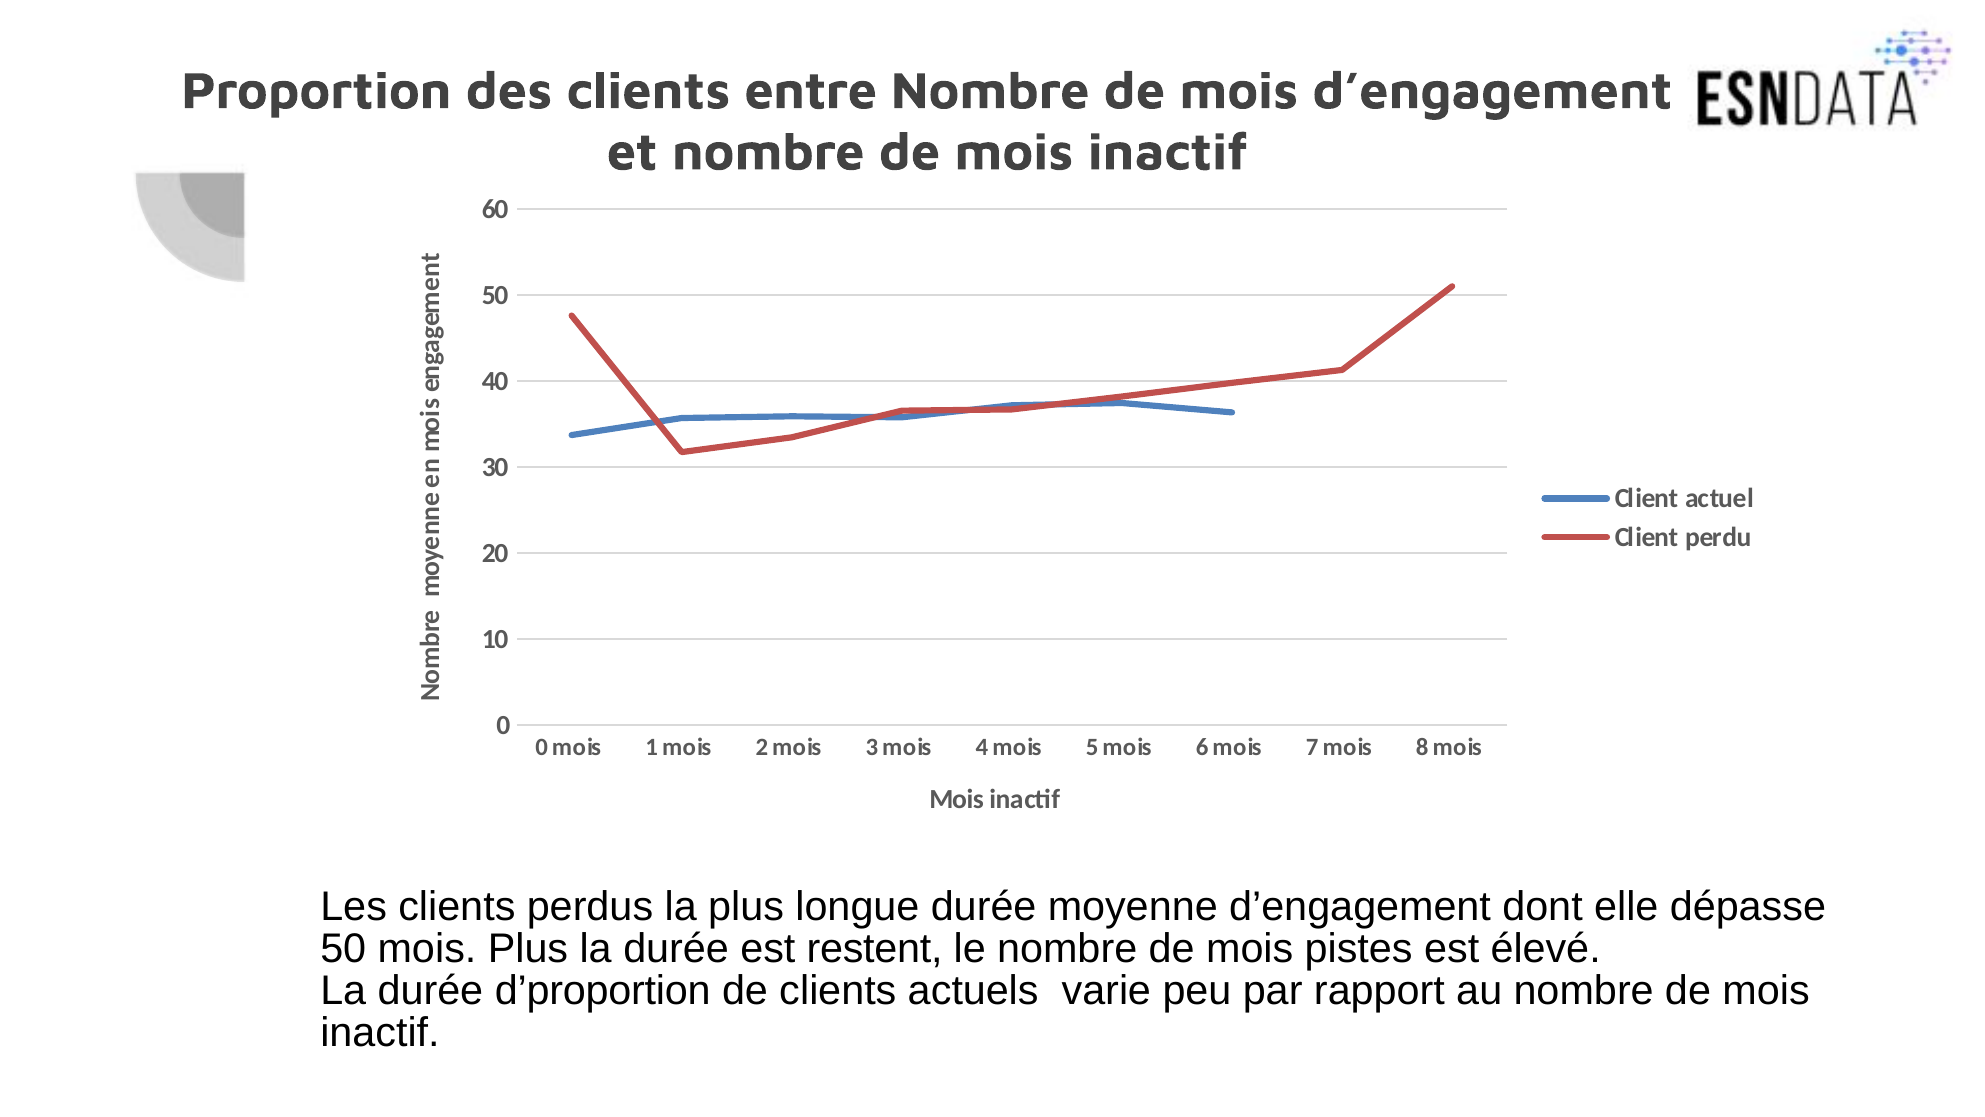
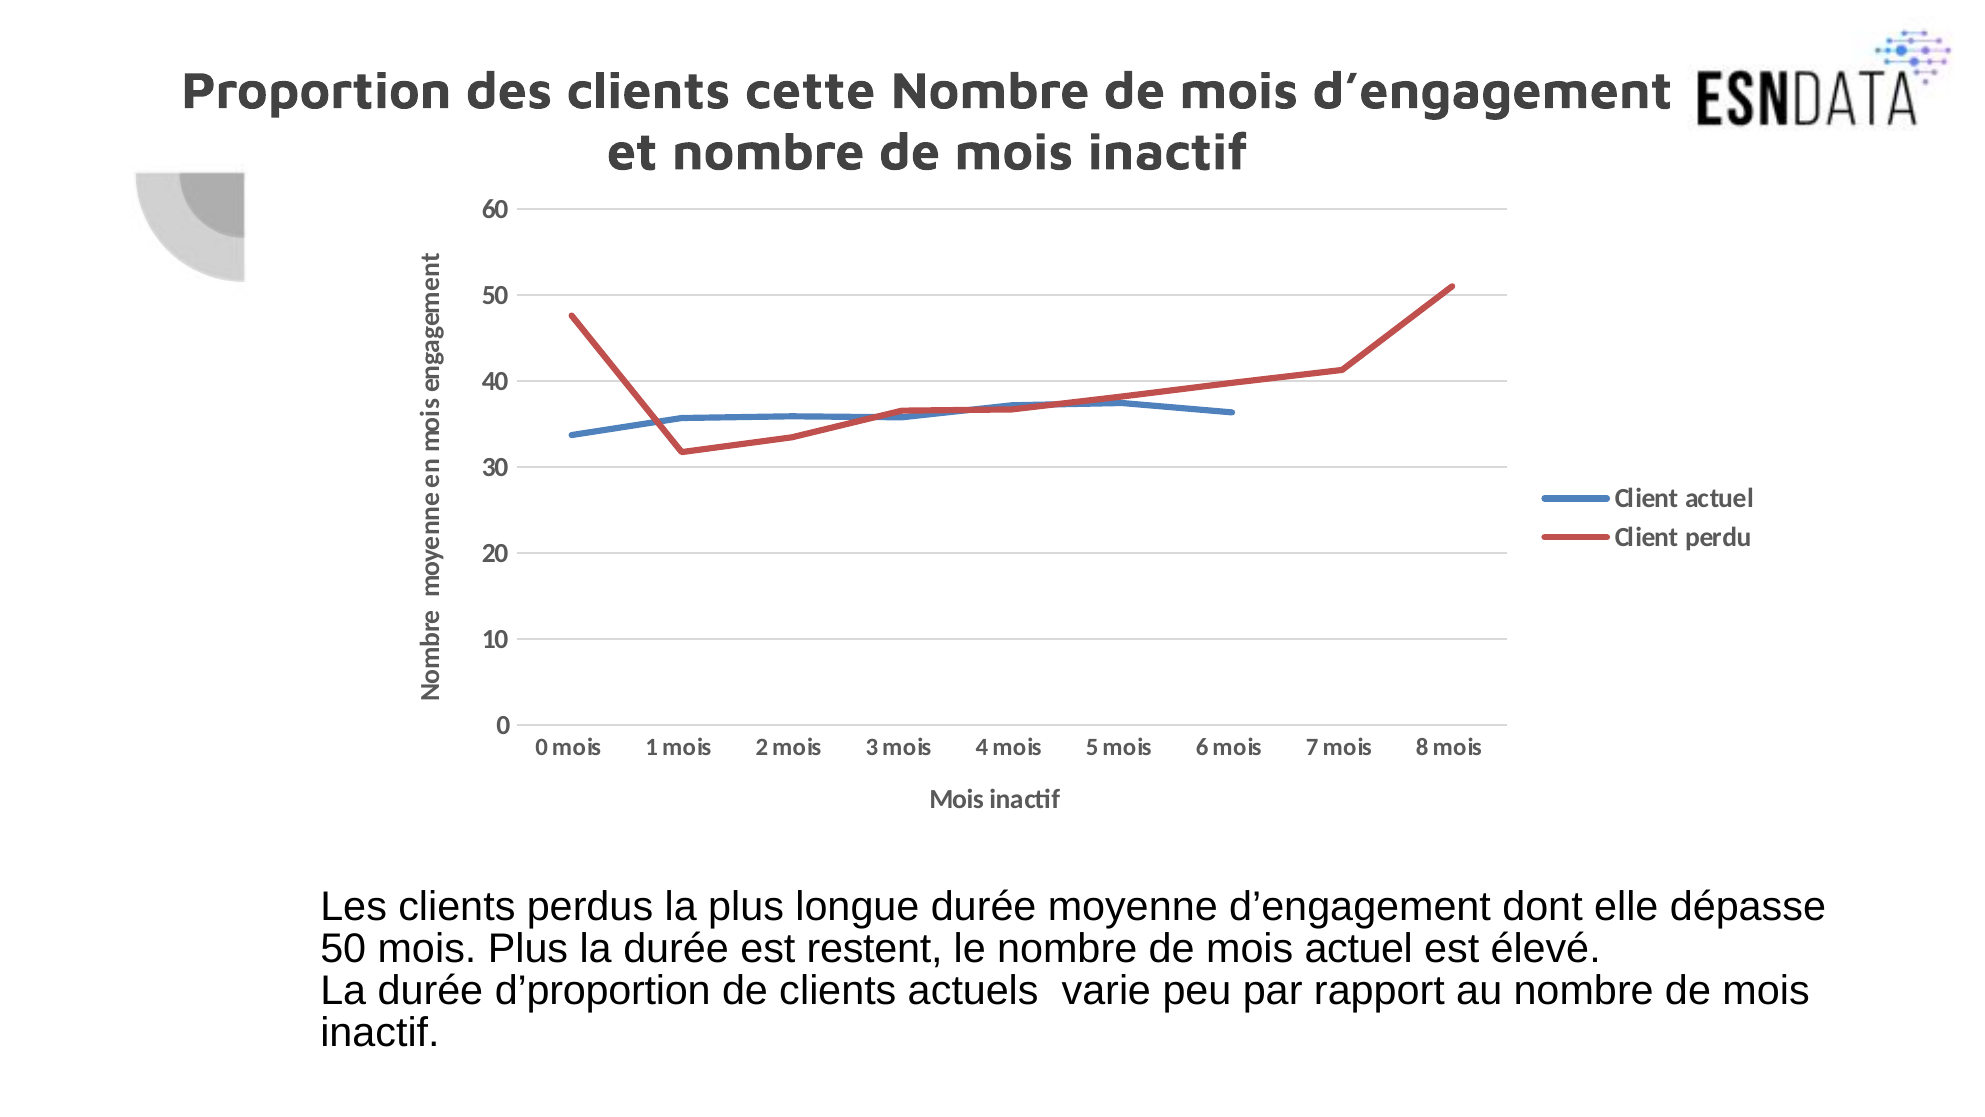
entre: entre -> cette
mois pistes: pistes -> actuel
